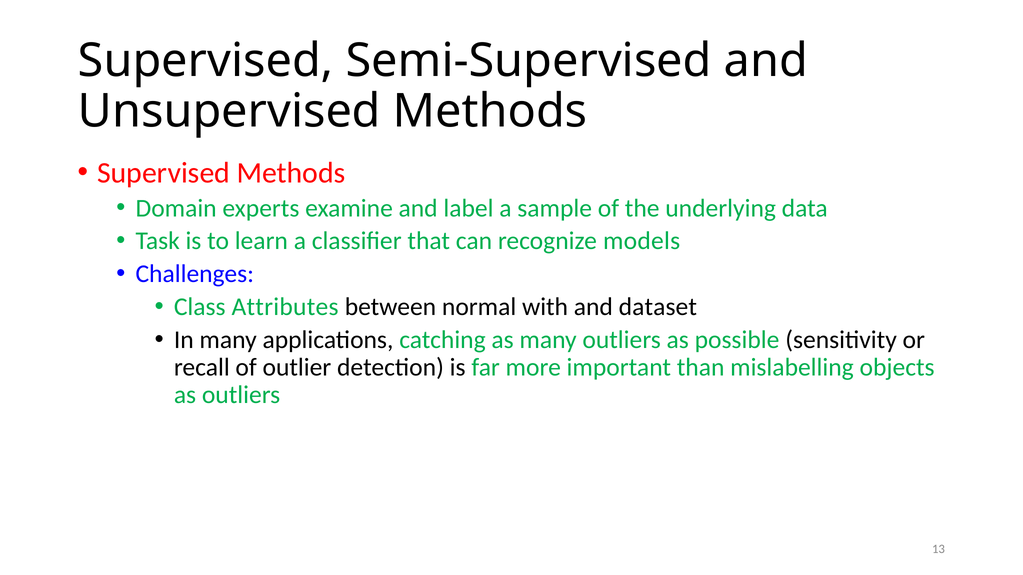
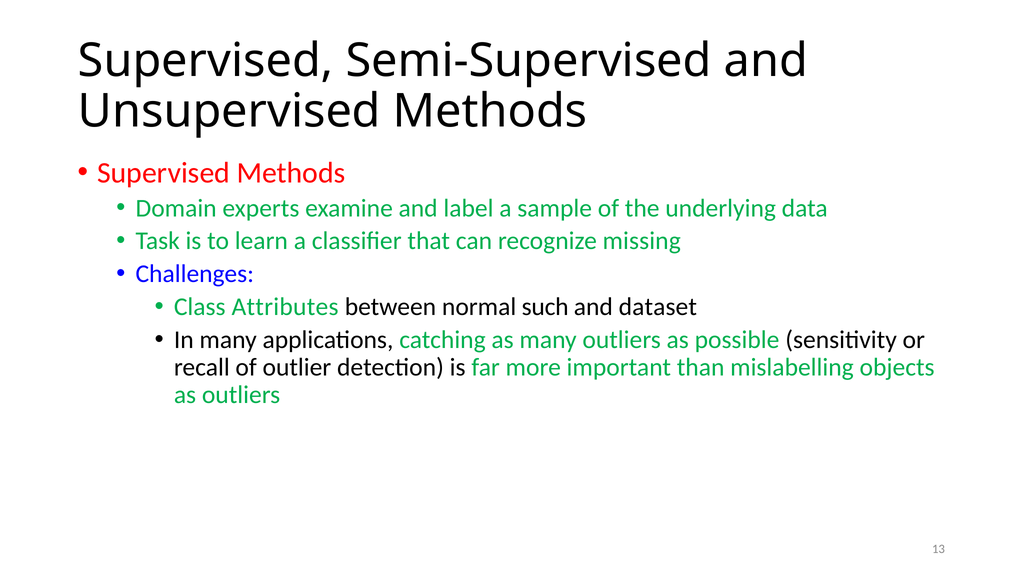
models: models -> missing
with: with -> such
